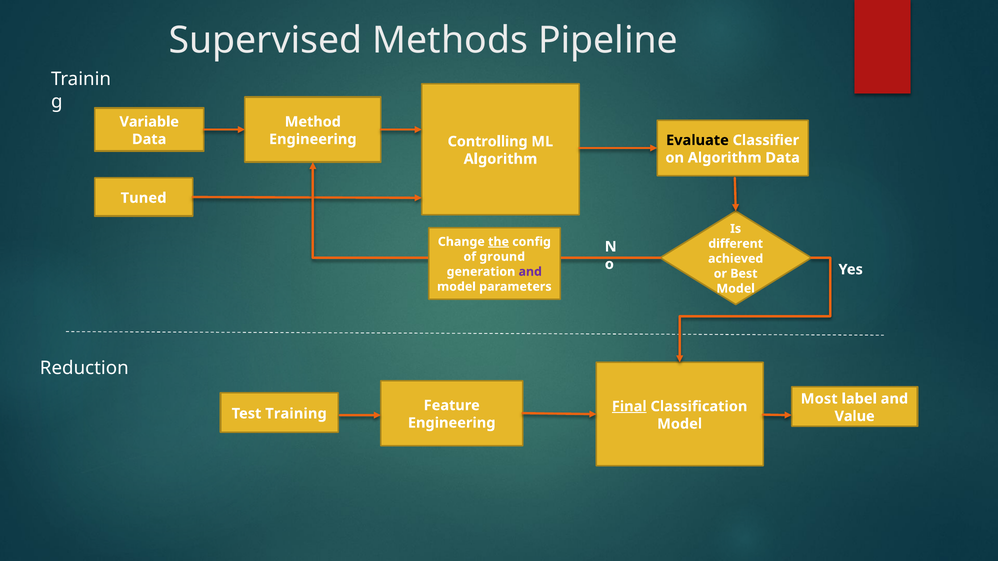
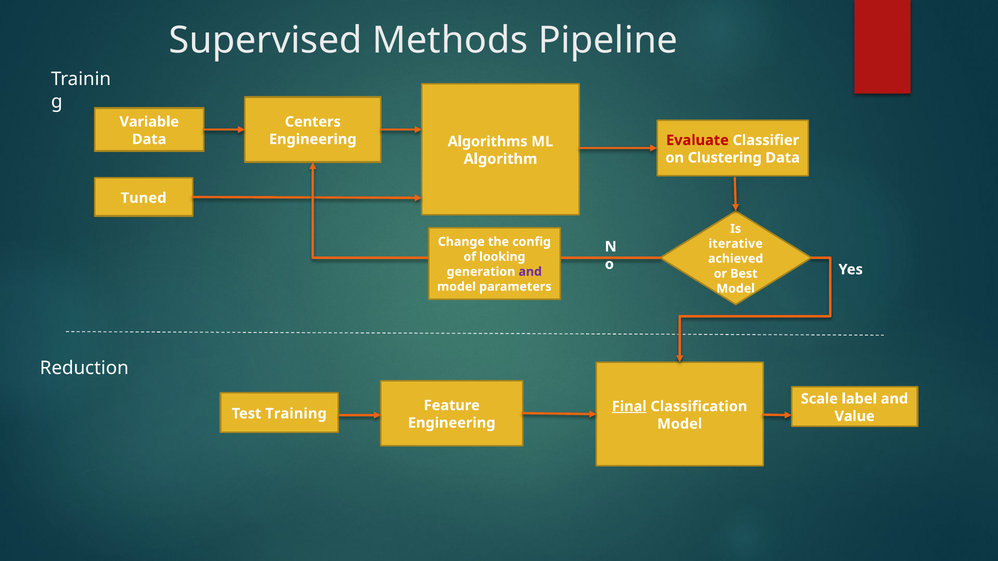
Method: Method -> Centers
Evaluate colour: black -> red
Controlling: Controlling -> Algorithms
on Algorithm: Algorithm -> Clustering
the underline: present -> none
different: different -> iterative
ground: ground -> looking
Most: Most -> Scale
